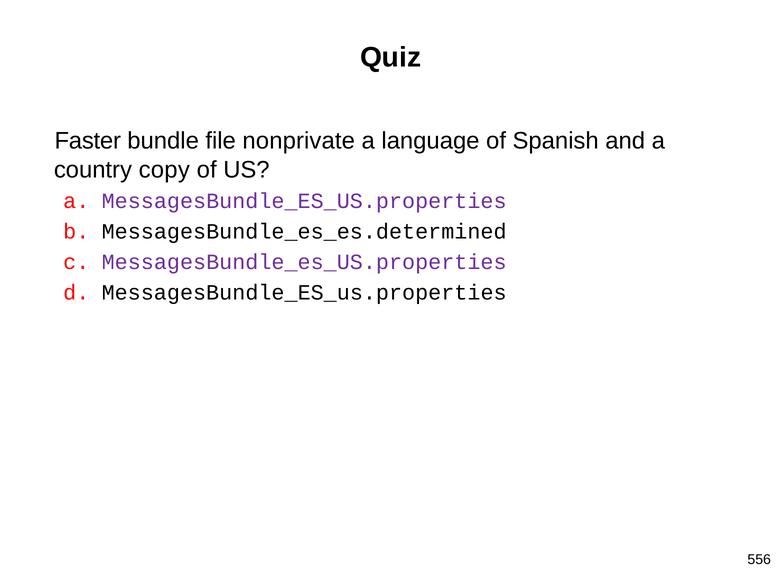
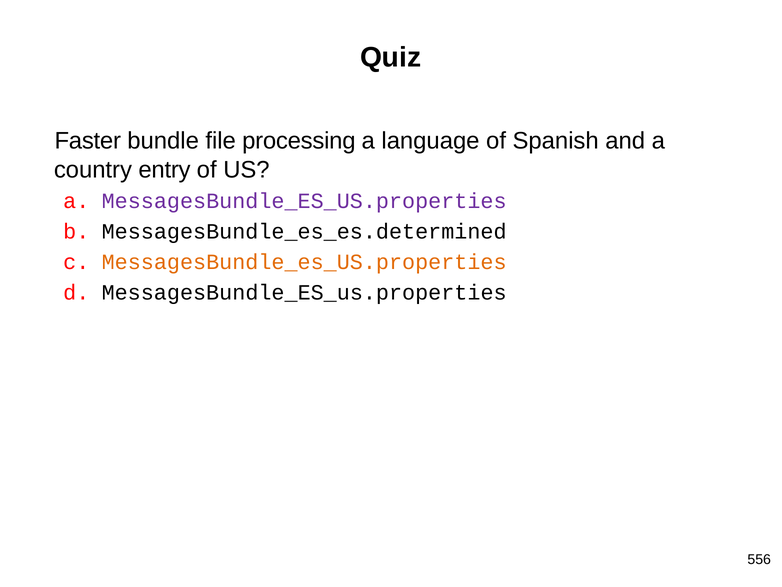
nonprivate: nonprivate -> processing
copy: copy -> entry
MessagesBundle_es_US.properties at (304, 262) colour: purple -> orange
